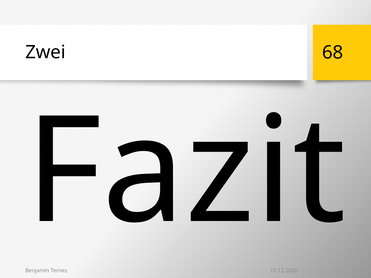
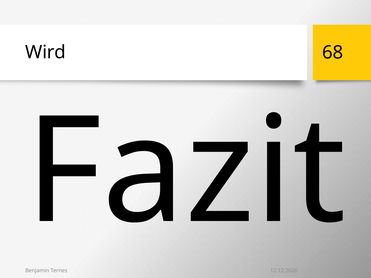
Zwei: Zwei -> Wird
